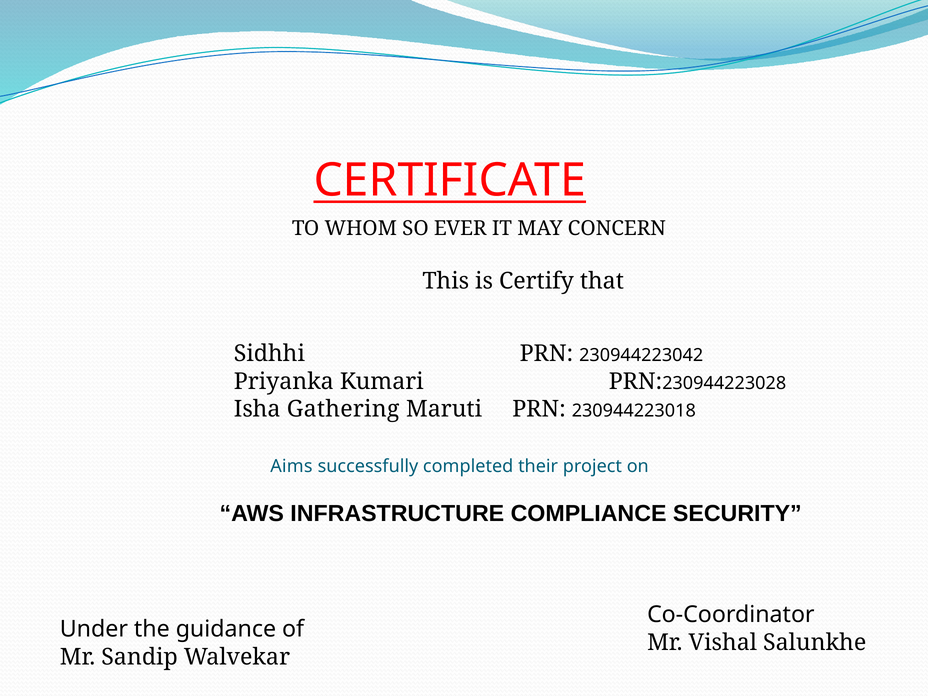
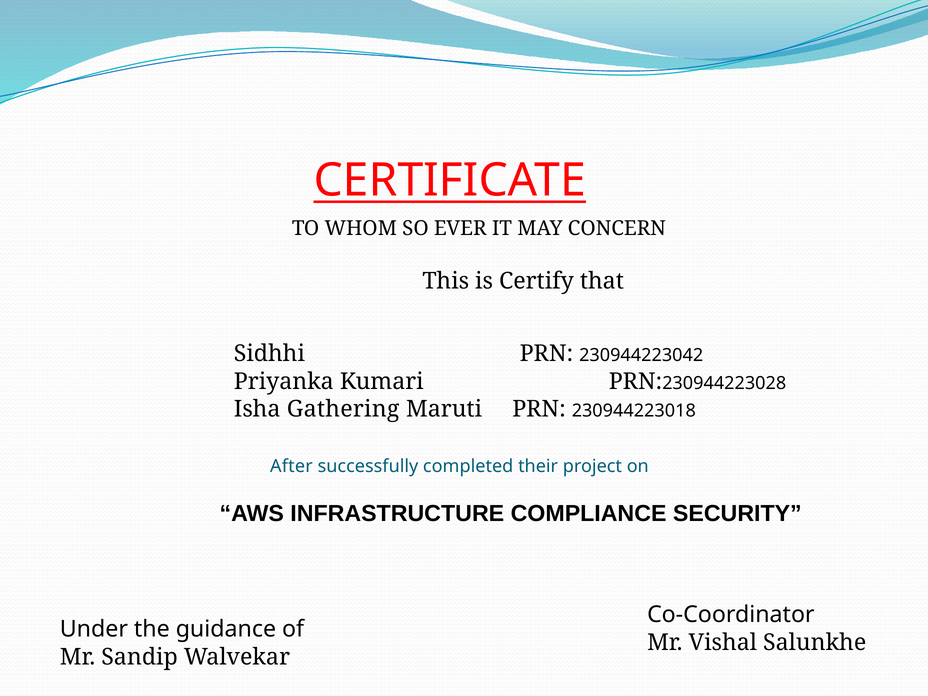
Aims: Aims -> After
